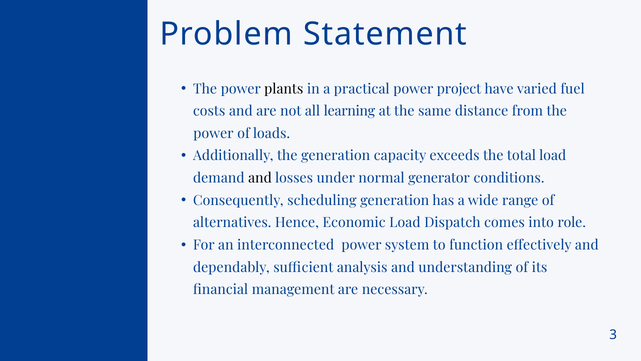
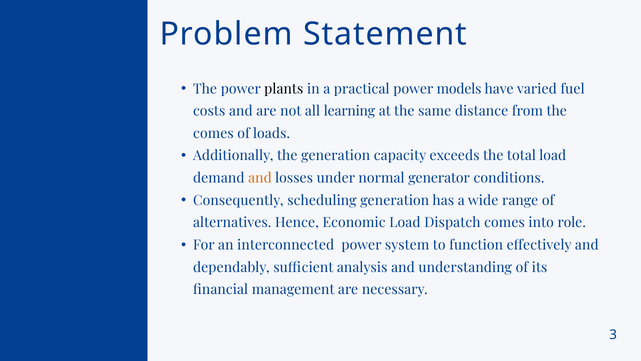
project: project -> models
power at (213, 133): power -> comes
and at (260, 178) colour: black -> orange
